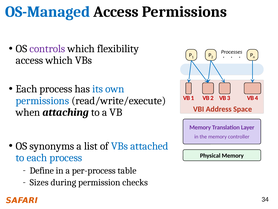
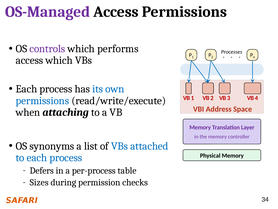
OS-Managed colour: blue -> purple
flexibility: flexibility -> performs
Define: Define -> Defers
